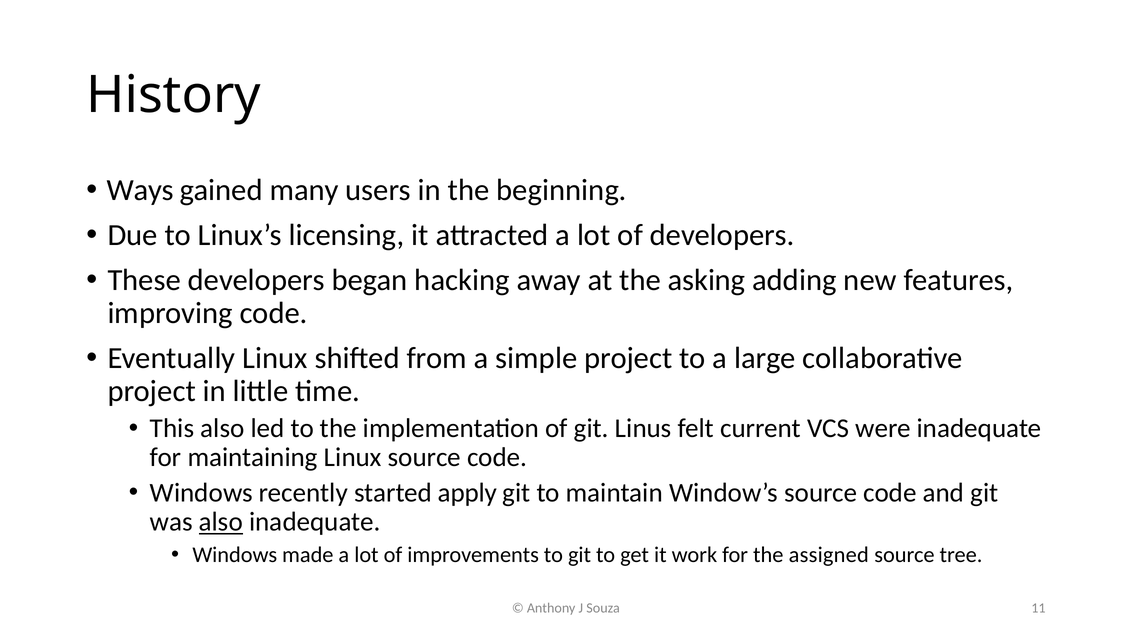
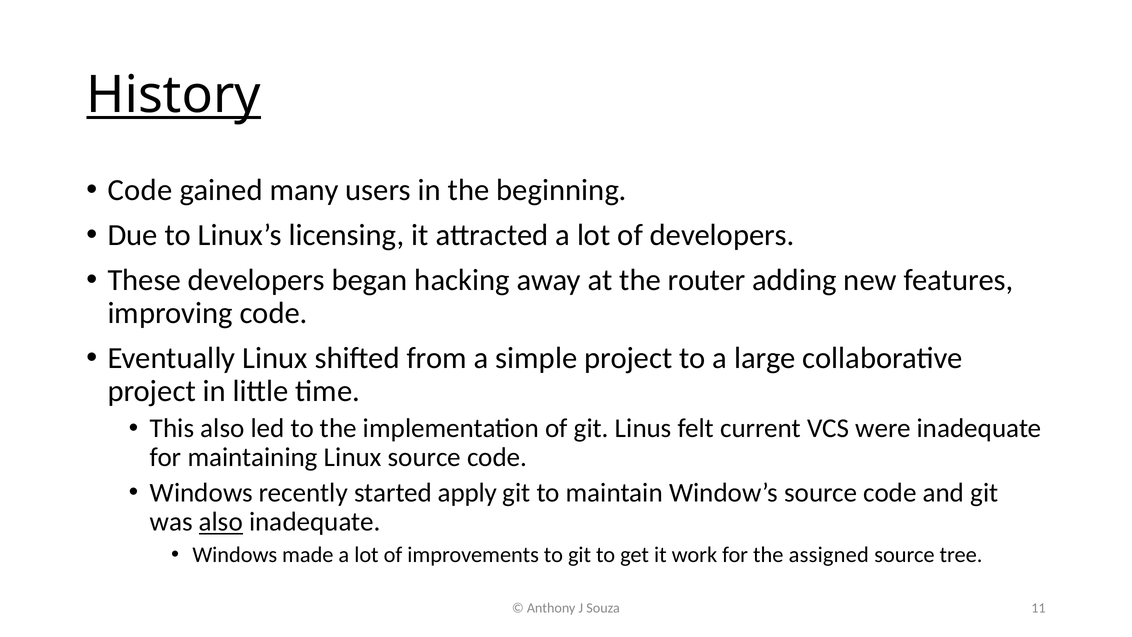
History underline: none -> present
Ways at (140, 190): Ways -> Code
asking: asking -> router
